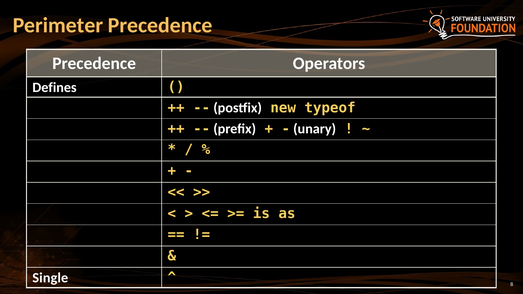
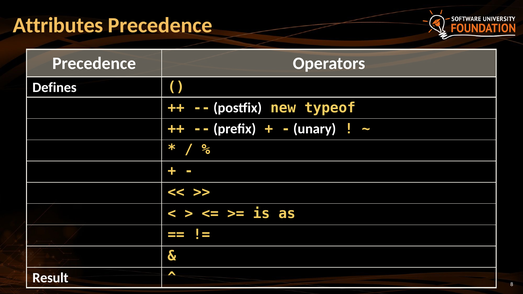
Perimeter: Perimeter -> Attributes
Single: Single -> Result
